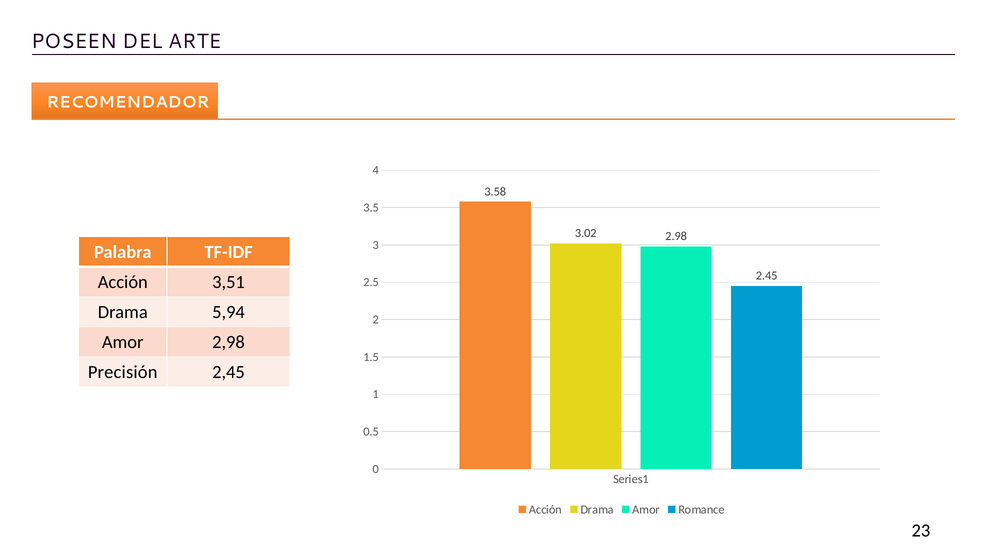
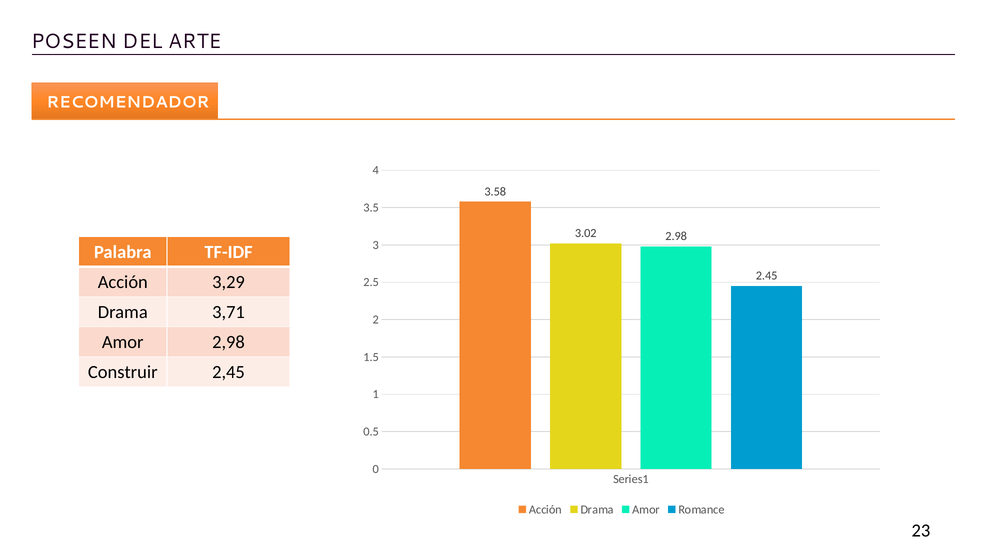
3,51: 3,51 -> 3,29
5,94: 5,94 -> 3,71
Precisión: Precisión -> Construir
